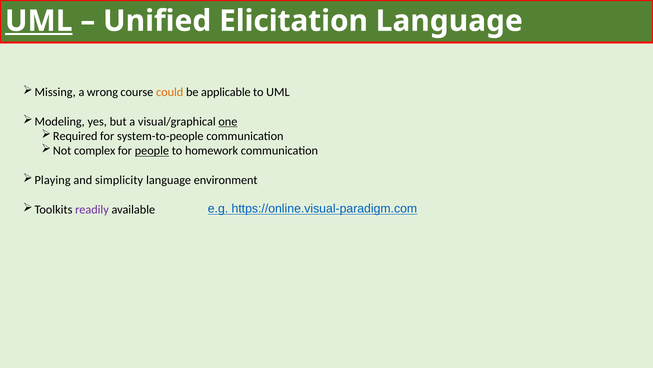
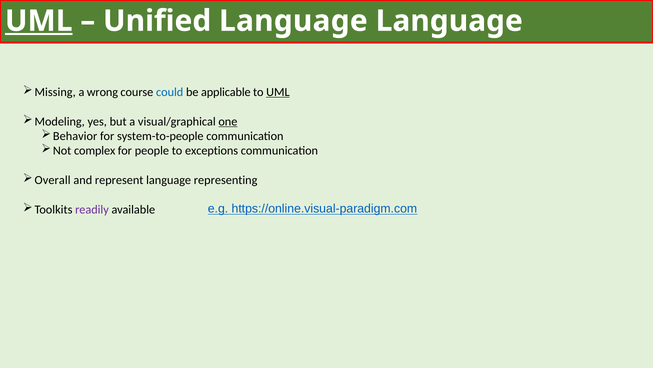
Unified Elicitation: Elicitation -> Language
could colour: orange -> blue
UML at (278, 92) underline: none -> present
Required: Required -> Behavior
people underline: present -> none
homework: homework -> exceptions
Playing: Playing -> Overall
simplicity: simplicity -> represent
environment: environment -> representing
